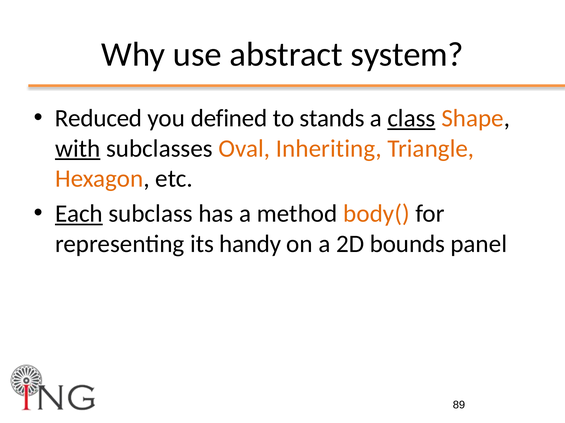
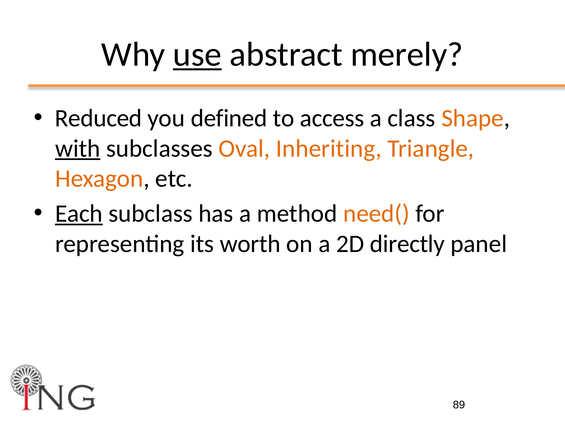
use underline: none -> present
system: system -> merely
stands: stands -> access
class underline: present -> none
body(: body( -> need(
handy: handy -> worth
bounds: bounds -> directly
